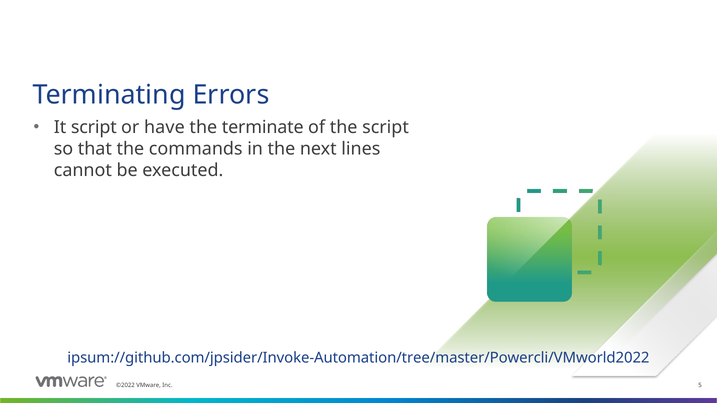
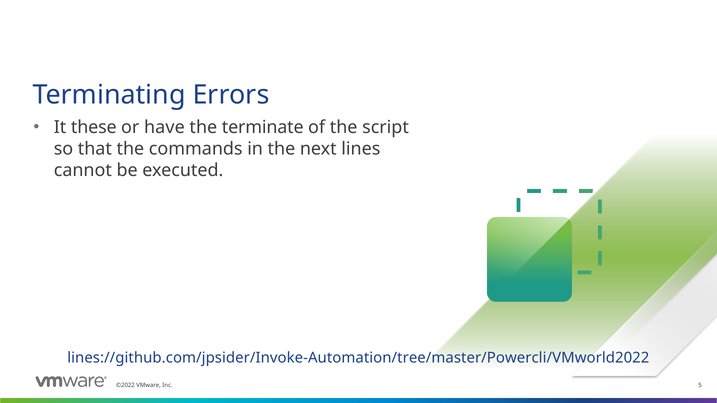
It script: script -> these
ipsum://github.com/jpsider/Invoke-Automation/tree/master/Powercli/VMworld2022: ipsum://github.com/jpsider/Invoke-Automation/tree/master/Powercli/VMworld2022 -> lines://github.com/jpsider/Invoke-Automation/tree/master/Powercli/VMworld2022
